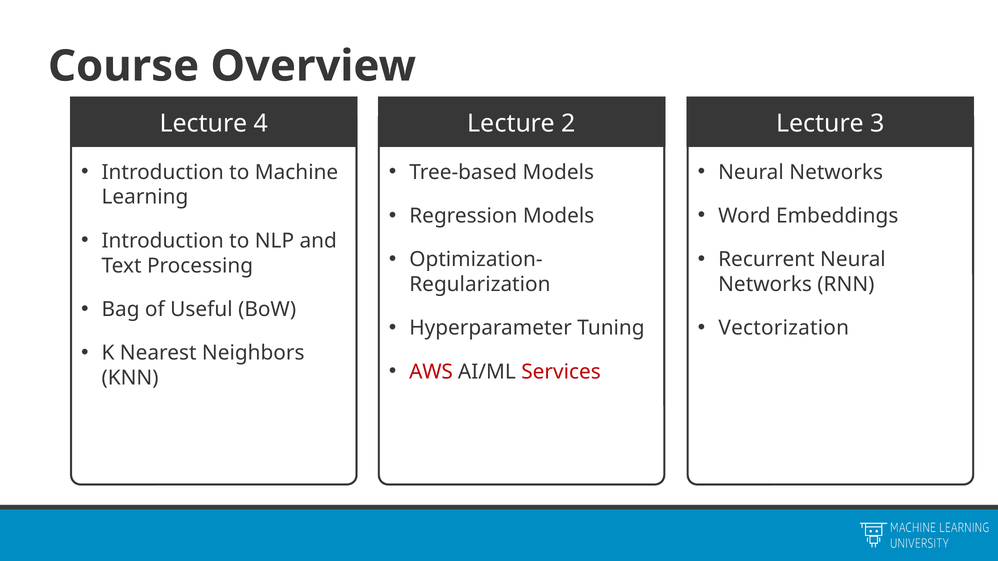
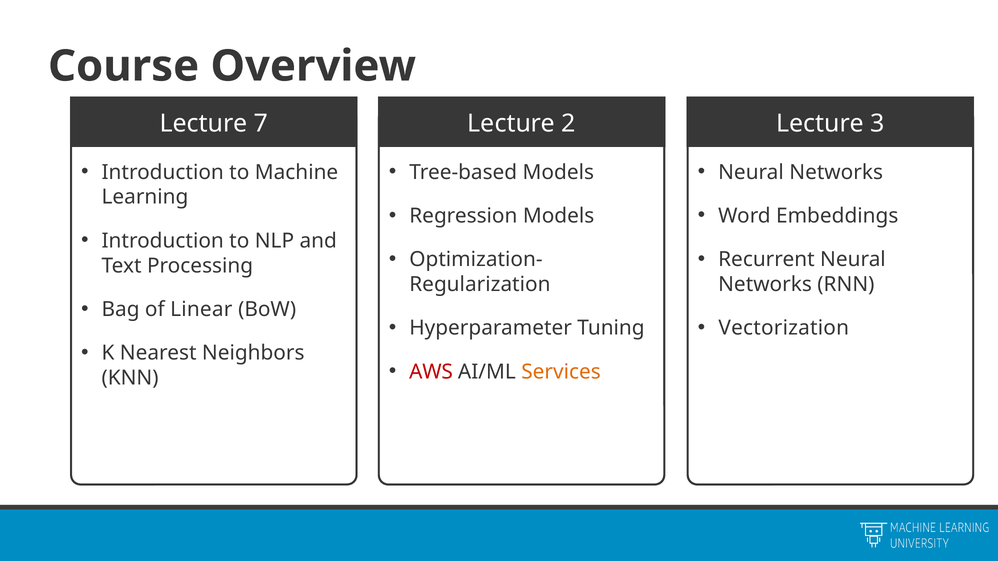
4: 4 -> 7
Useful: Useful -> Linear
Services colour: red -> orange
